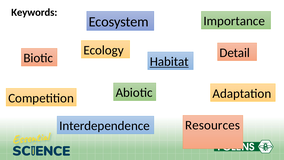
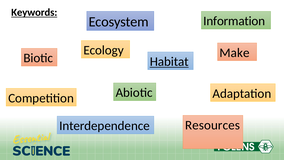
Keywords underline: none -> present
Importance: Importance -> Information
Detail: Detail -> Make
